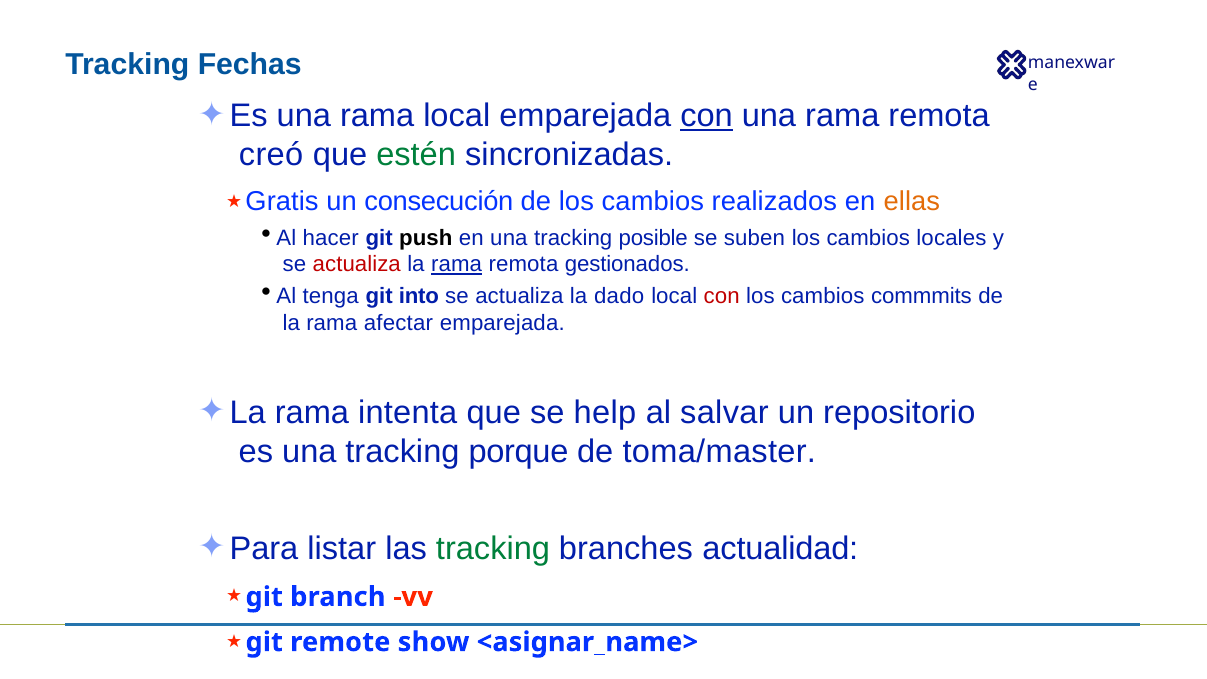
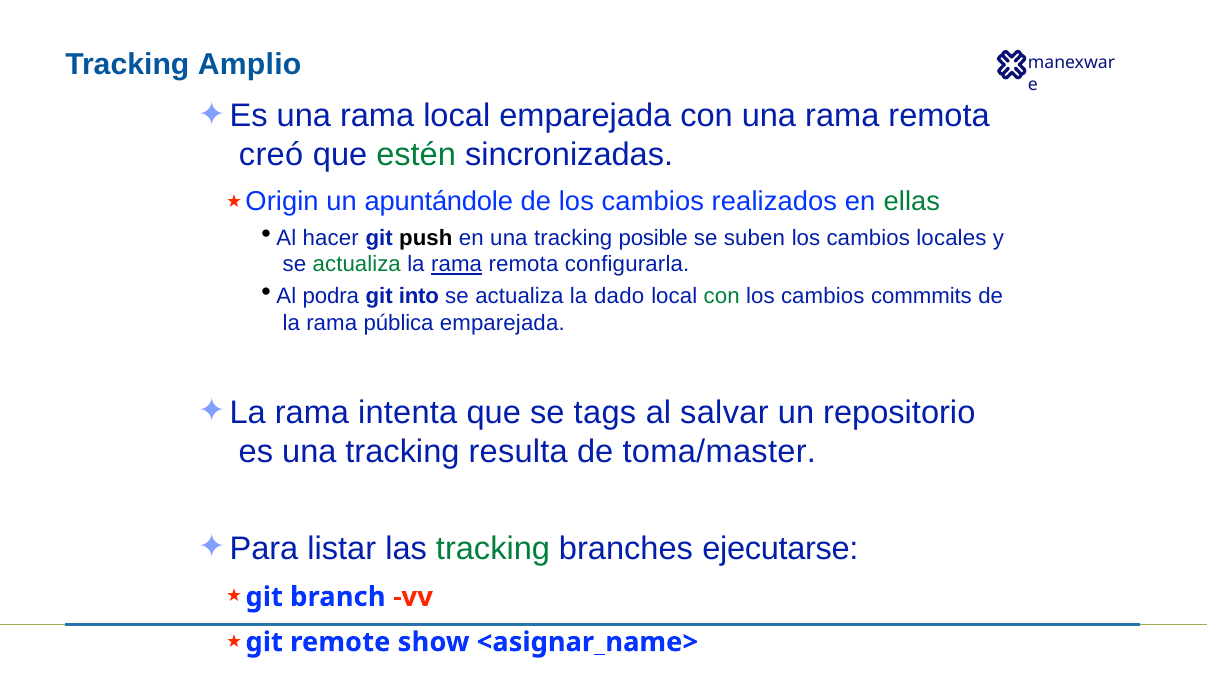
Fechas: Fechas -> Amplio
con at (707, 116) underline: present -> none
Gratis: Gratis -> Origin
consecución: consecución -> apuntándole
ellas colour: orange -> green
actualiza at (357, 264) colour: red -> green
gestionados: gestionados -> configurarla
tenga: tenga -> podra
con at (722, 297) colour: red -> green
afectar: afectar -> pública
help: help -> tags
porque: porque -> resulta
actualidad: actualidad -> ejecutarse
